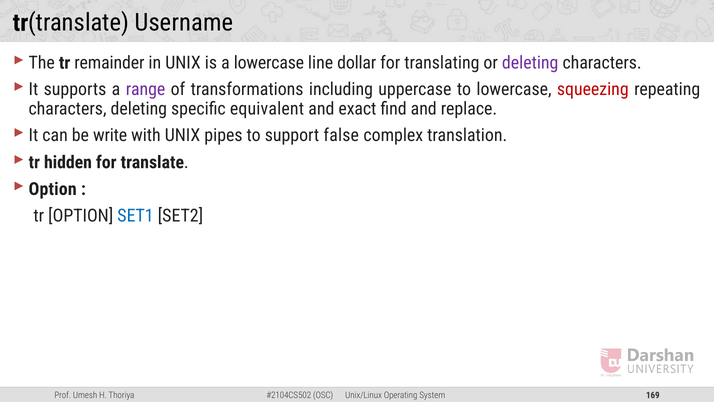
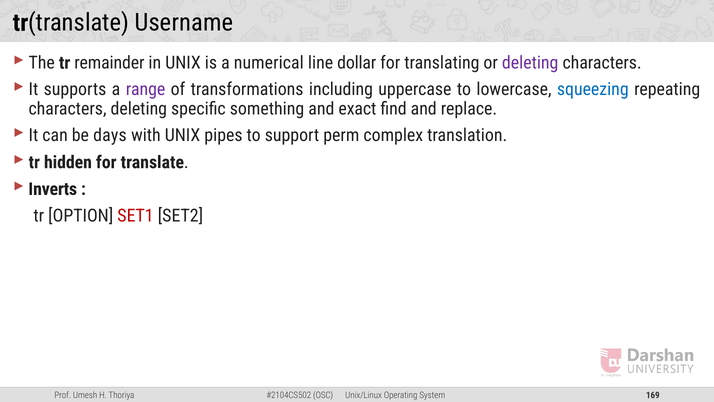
a lowercase: lowercase -> numerical
squeezing colour: red -> blue
equivalent: equivalent -> something
write: write -> days
false: false -> perm
Option at (53, 189): Option -> Inverts
SET1 colour: blue -> red
